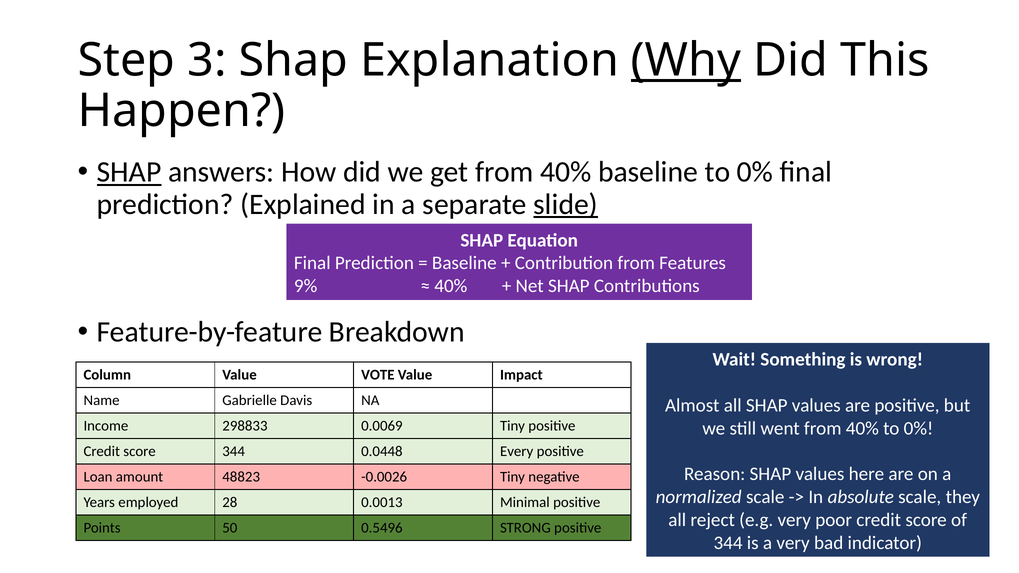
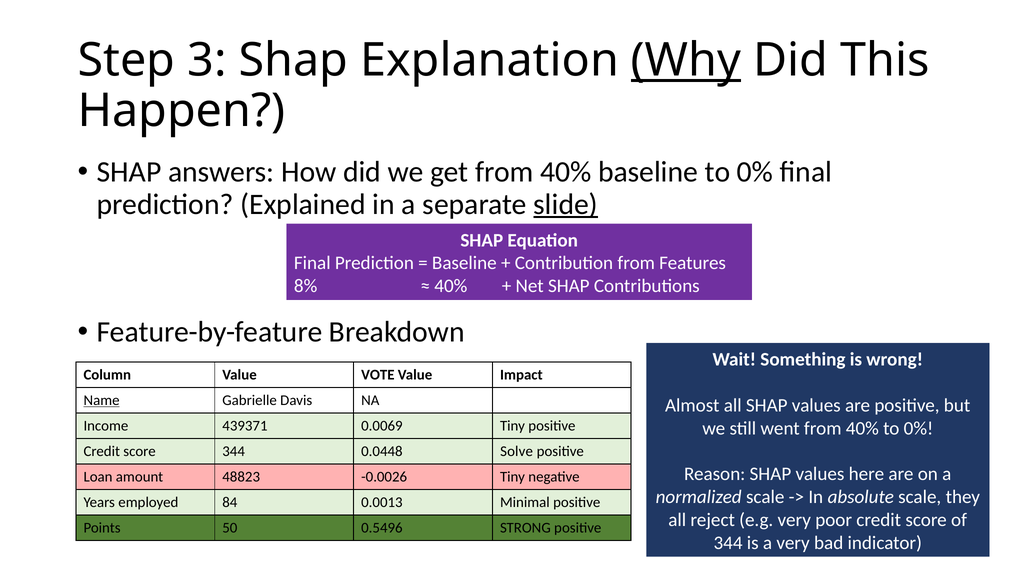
SHAP at (129, 172) underline: present -> none
9%: 9% -> 8%
Name underline: none -> present
298833: 298833 -> 439371
Every: Every -> Solve
28: 28 -> 84
